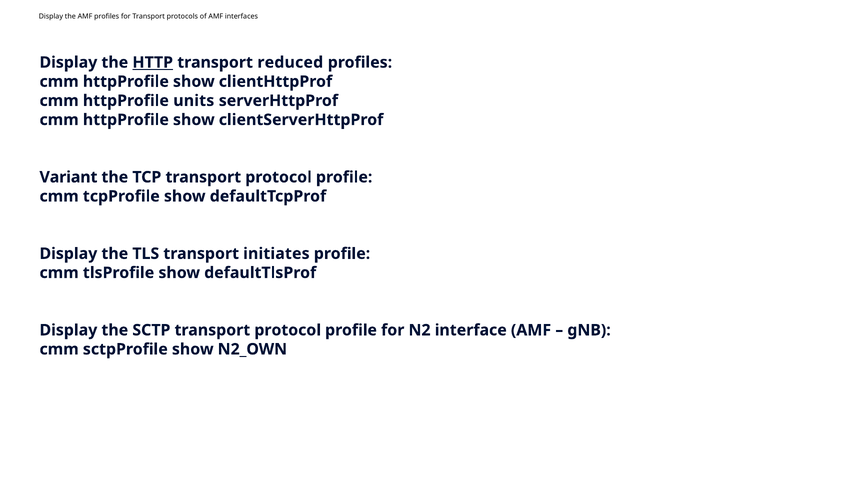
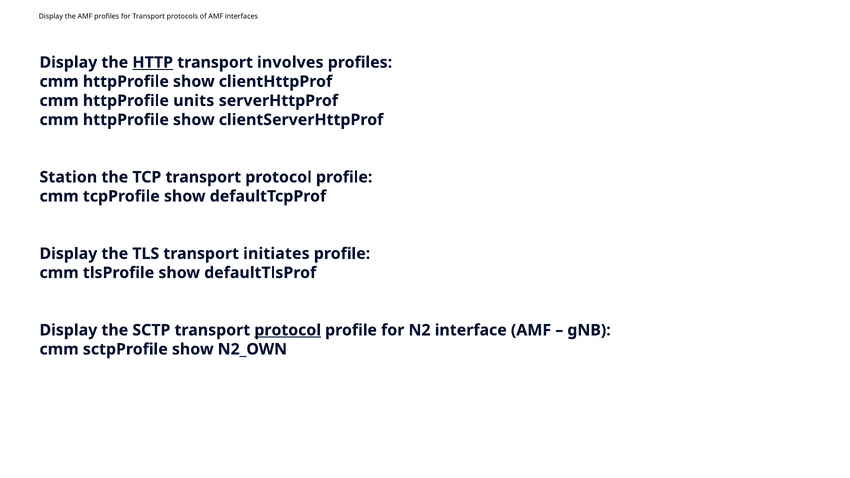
reduced: reduced -> involves
Variant: Variant -> Station
protocol at (288, 330) underline: none -> present
